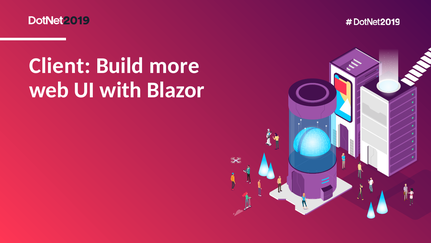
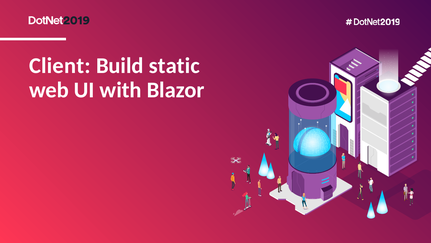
more: more -> static
